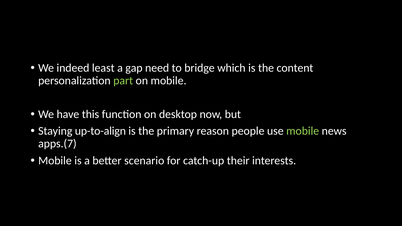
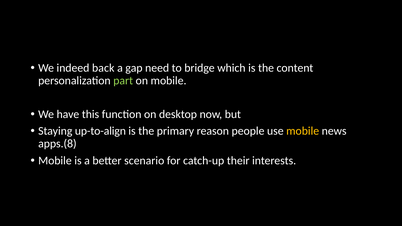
least: least -> back
mobile at (303, 131) colour: light green -> yellow
apps.(7: apps.(7 -> apps.(8
